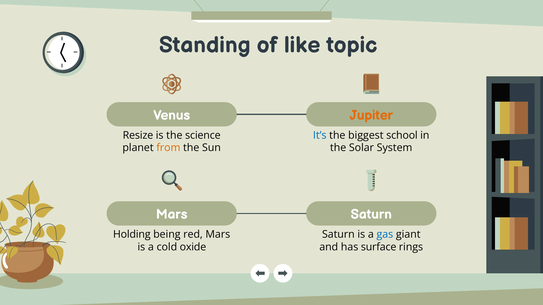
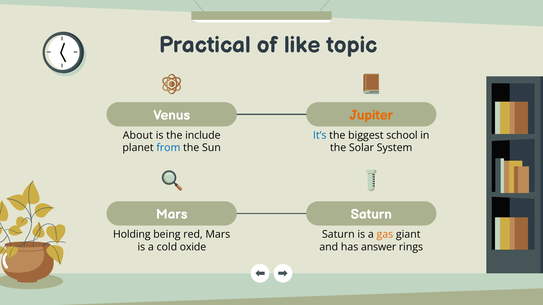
Standing: Standing -> Practical
Resize: Resize -> About
science: science -> include
from colour: orange -> blue
gas colour: blue -> orange
surface: surface -> answer
